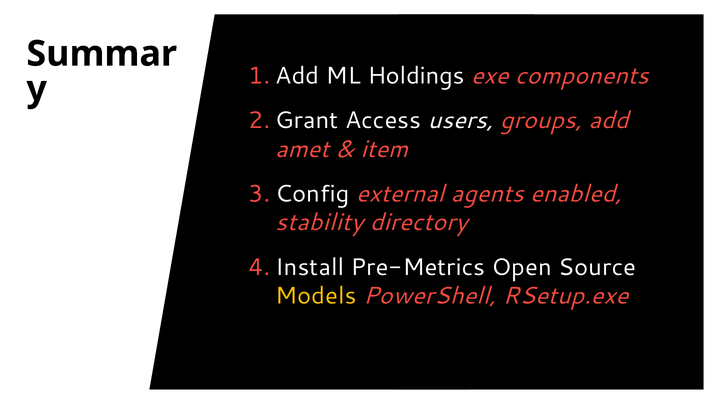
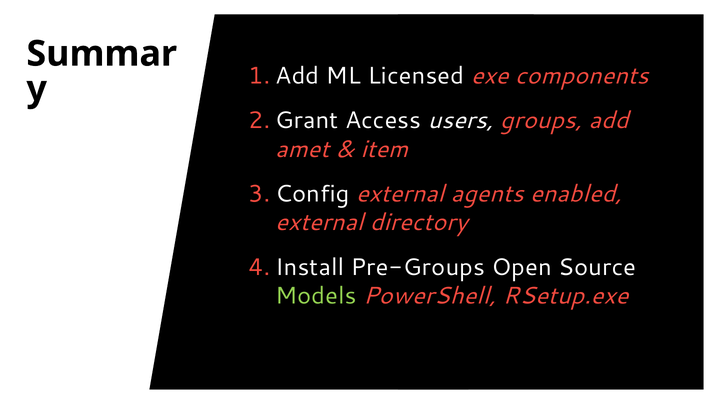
Holdings: Holdings -> Licensed
stability at (319, 223): stability -> external
Pre-Metrics: Pre-Metrics -> Pre-Groups
Models colour: yellow -> light green
